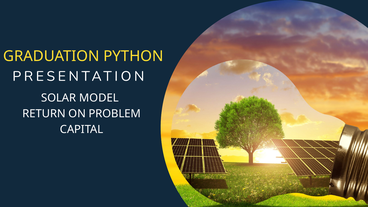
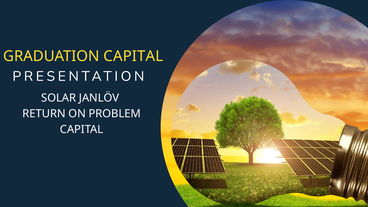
GRADUATION PYTHON: PYTHON -> CAPITAL
MODEL: MODEL -> JANLÖV
